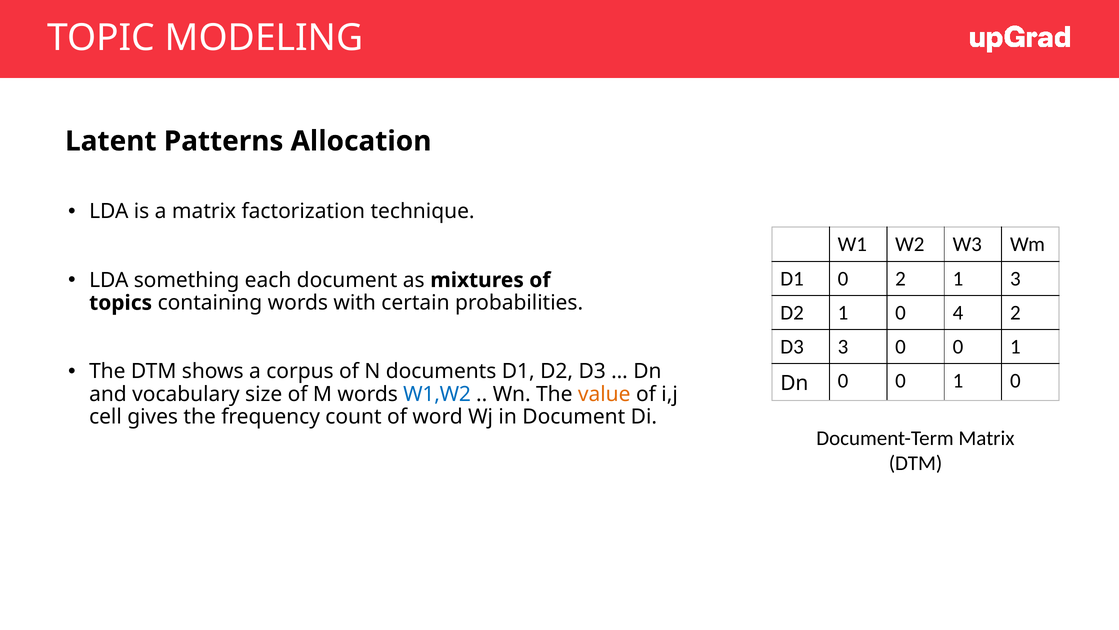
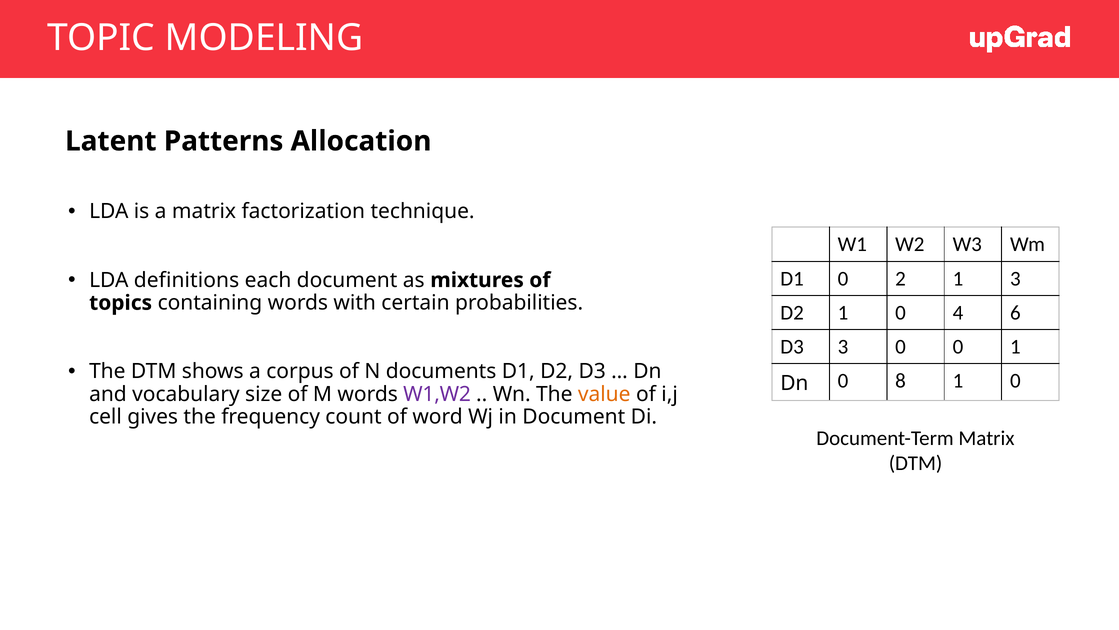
something: something -> definitions
4 2: 2 -> 6
Dn 0 0: 0 -> 8
W1,W2 colour: blue -> purple
